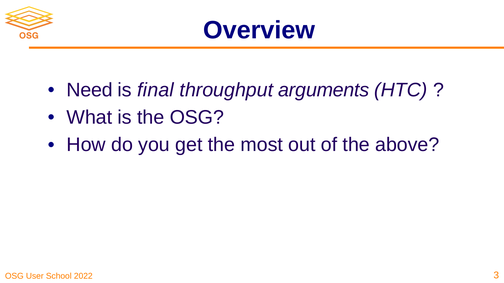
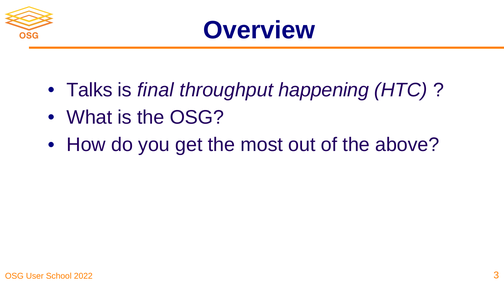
Need: Need -> Talks
arguments: arguments -> happening
